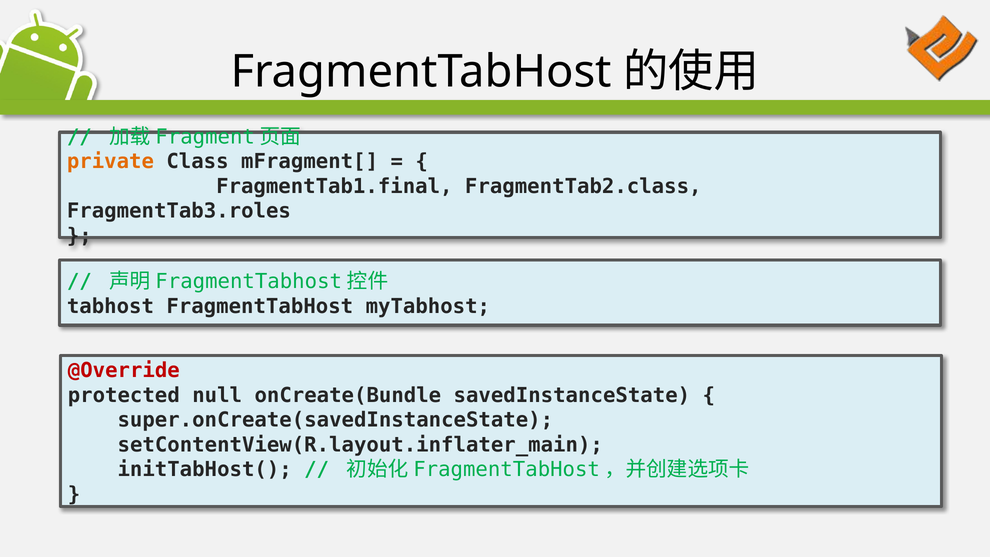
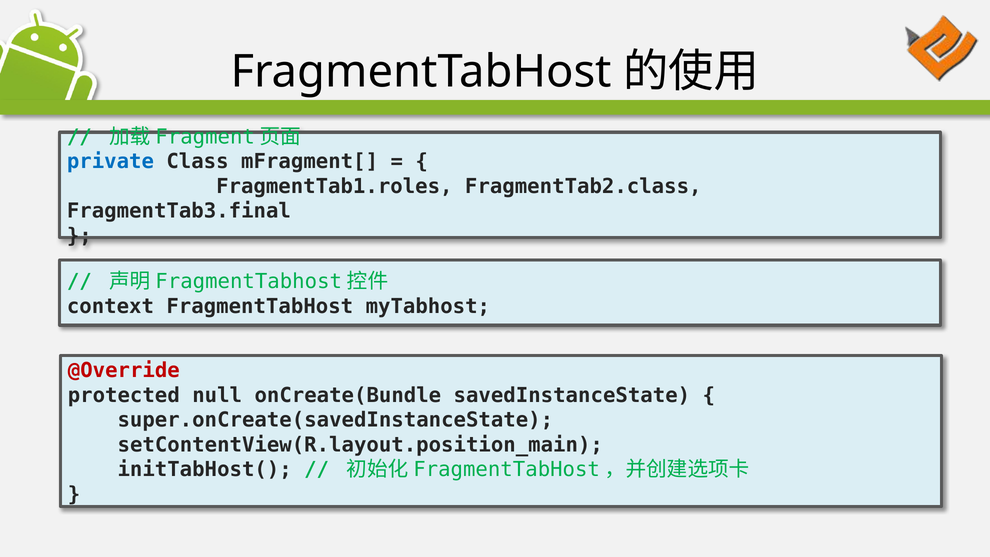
private colour: orange -> blue
FragmentTab1.final: FragmentTab1.final -> FragmentTab1.roles
FragmentTab3.roles: FragmentTab3.roles -> FragmentTab3.final
tabhost: tabhost -> context
setContentView(R.layout.inflater_main: setContentView(R.layout.inflater_main -> setContentView(R.layout.position_main
